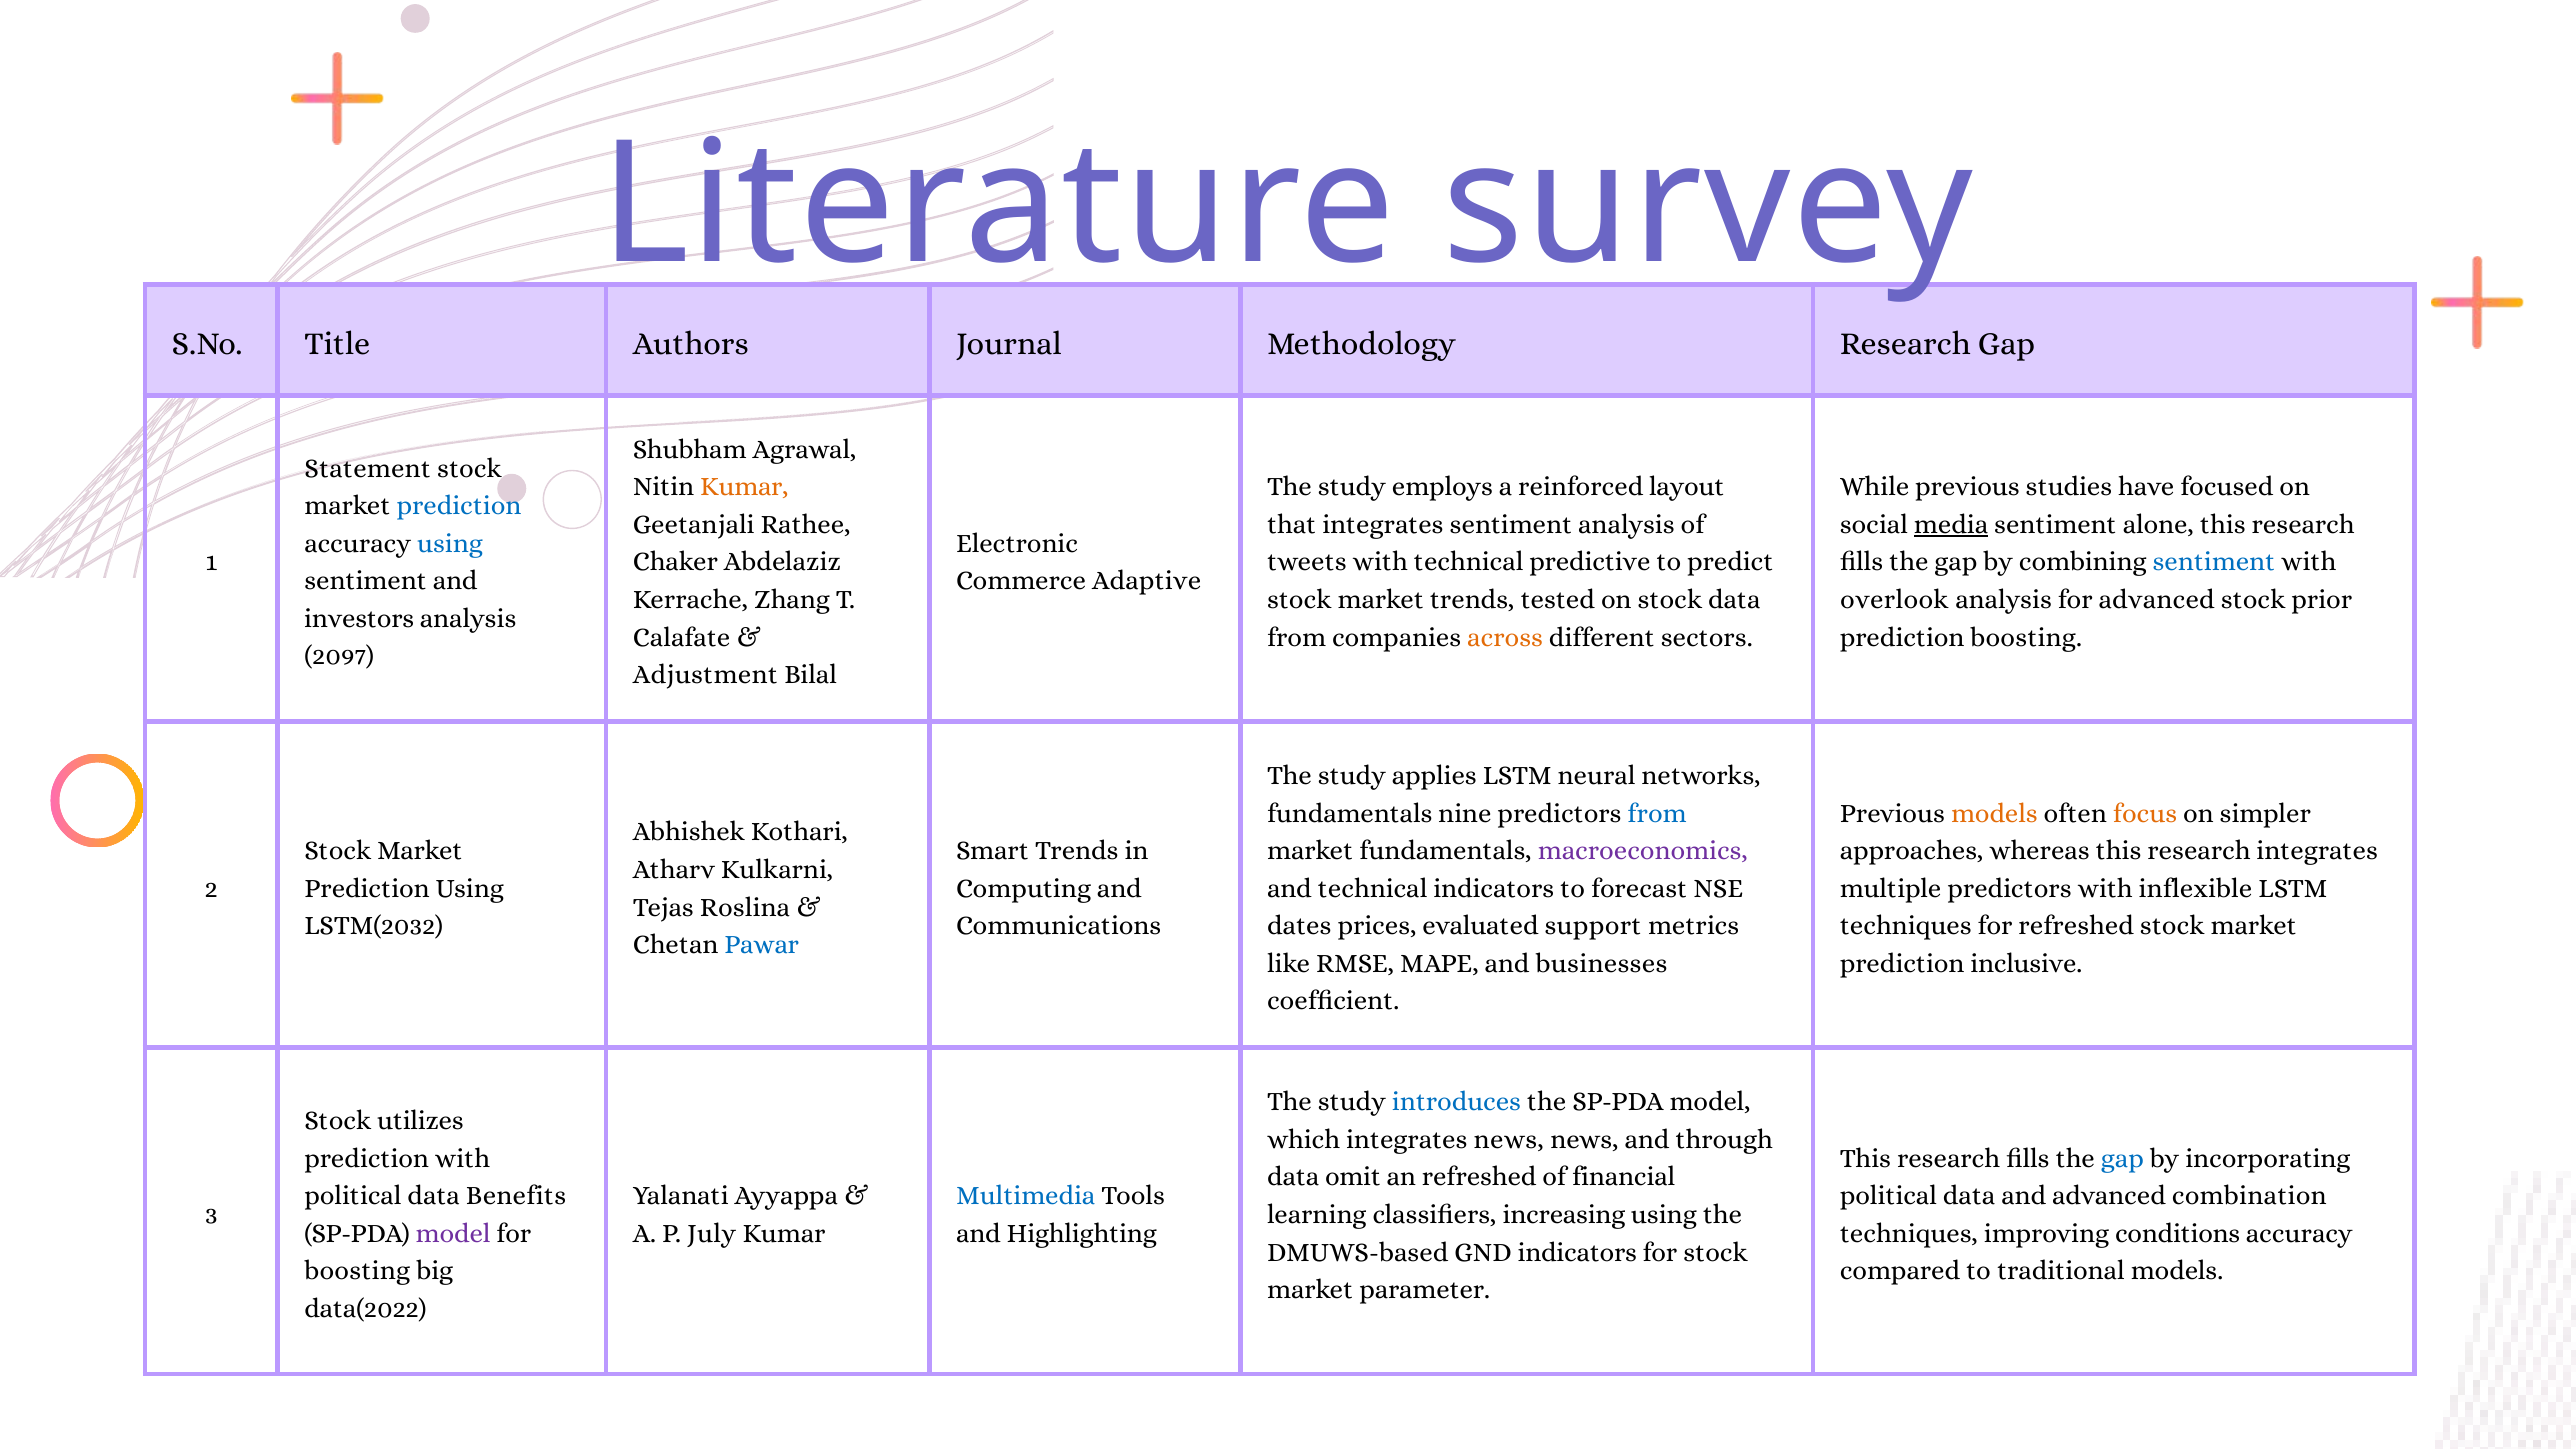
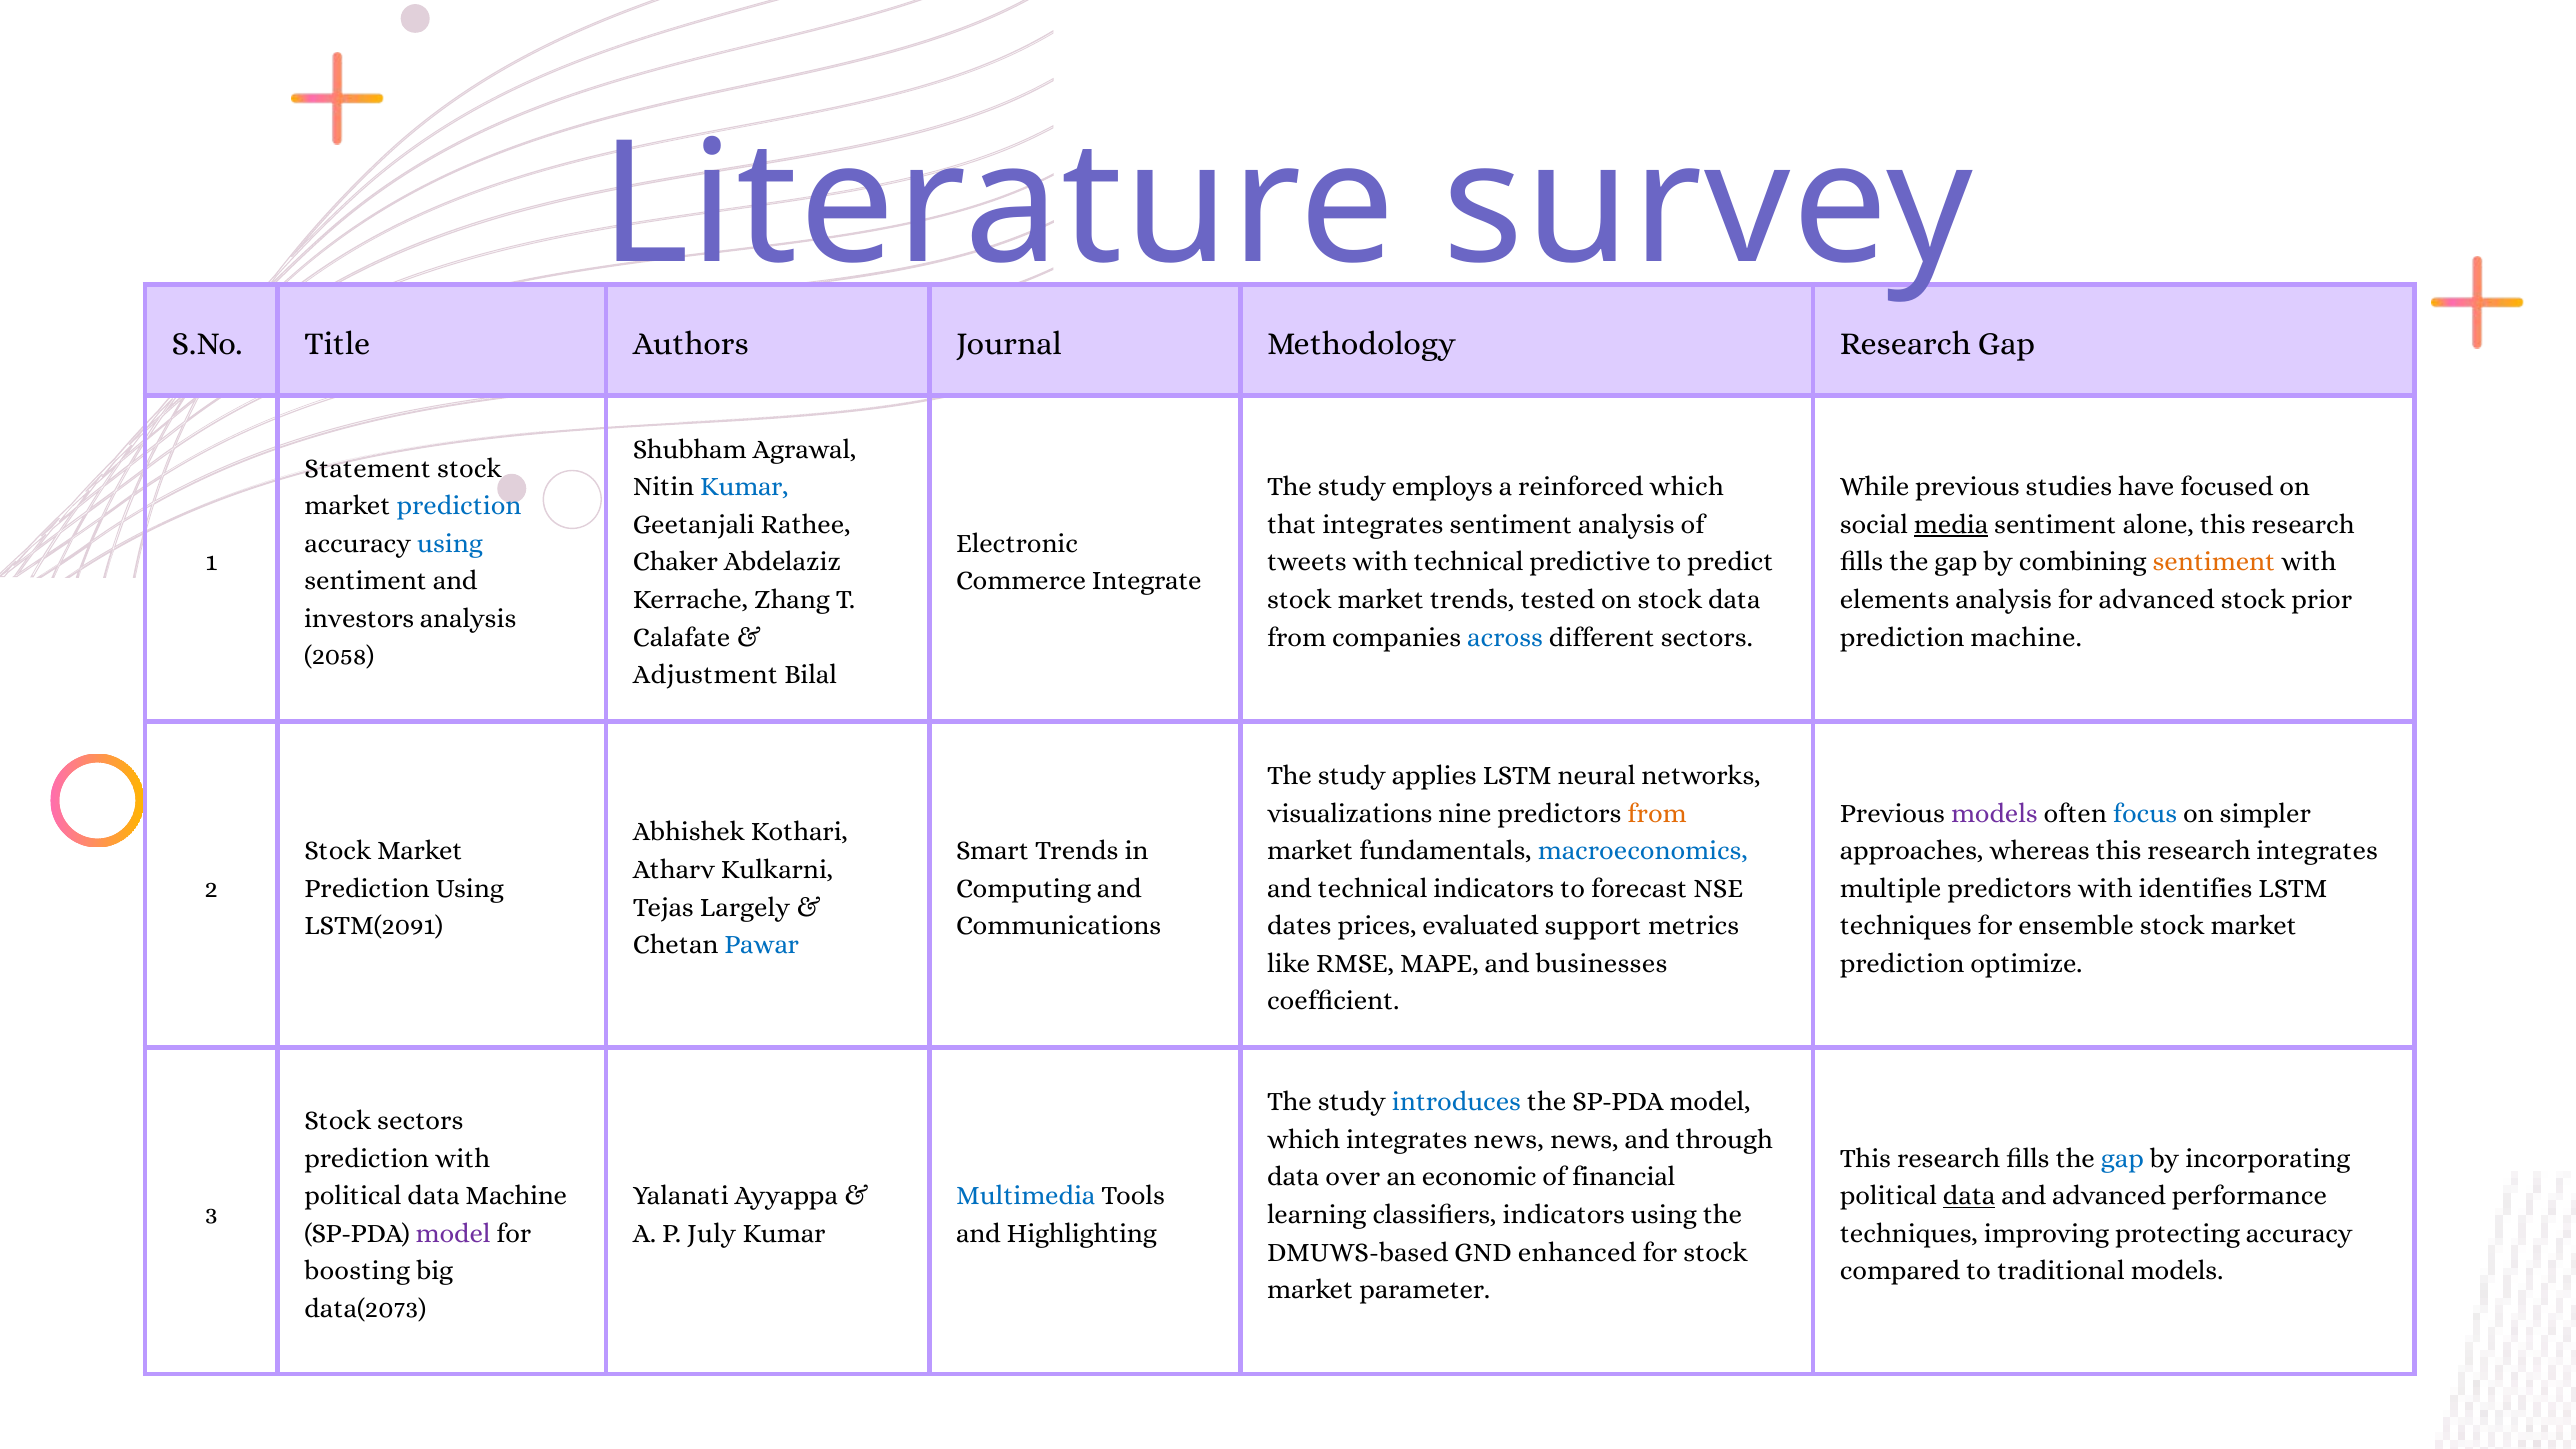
Kumar at (744, 487) colour: orange -> blue
reinforced layout: layout -> which
sentiment at (2214, 562) colour: blue -> orange
Adaptive: Adaptive -> Integrate
overlook: overlook -> elements
across colour: orange -> blue
prediction boosting: boosting -> machine
2097: 2097 -> 2058
fundamentals at (1350, 813): fundamentals -> visualizations
from at (1657, 813) colour: blue -> orange
models at (1994, 813) colour: orange -> purple
focus colour: orange -> blue
macroeconomics colour: purple -> blue
inflexible: inflexible -> identifies
Roslina: Roslina -> Largely
LSTM(2032: LSTM(2032 -> LSTM(2091
for refreshed: refreshed -> ensemble
inclusive: inclusive -> optimize
Stock utilizes: utilizes -> sectors
omit: omit -> over
an refreshed: refreshed -> economic
data Benefits: Benefits -> Machine
data at (1969, 1196) underline: none -> present
combination: combination -> performance
classifiers increasing: increasing -> indicators
conditions: conditions -> protecting
GND indicators: indicators -> enhanced
data(2022: data(2022 -> data(2073
